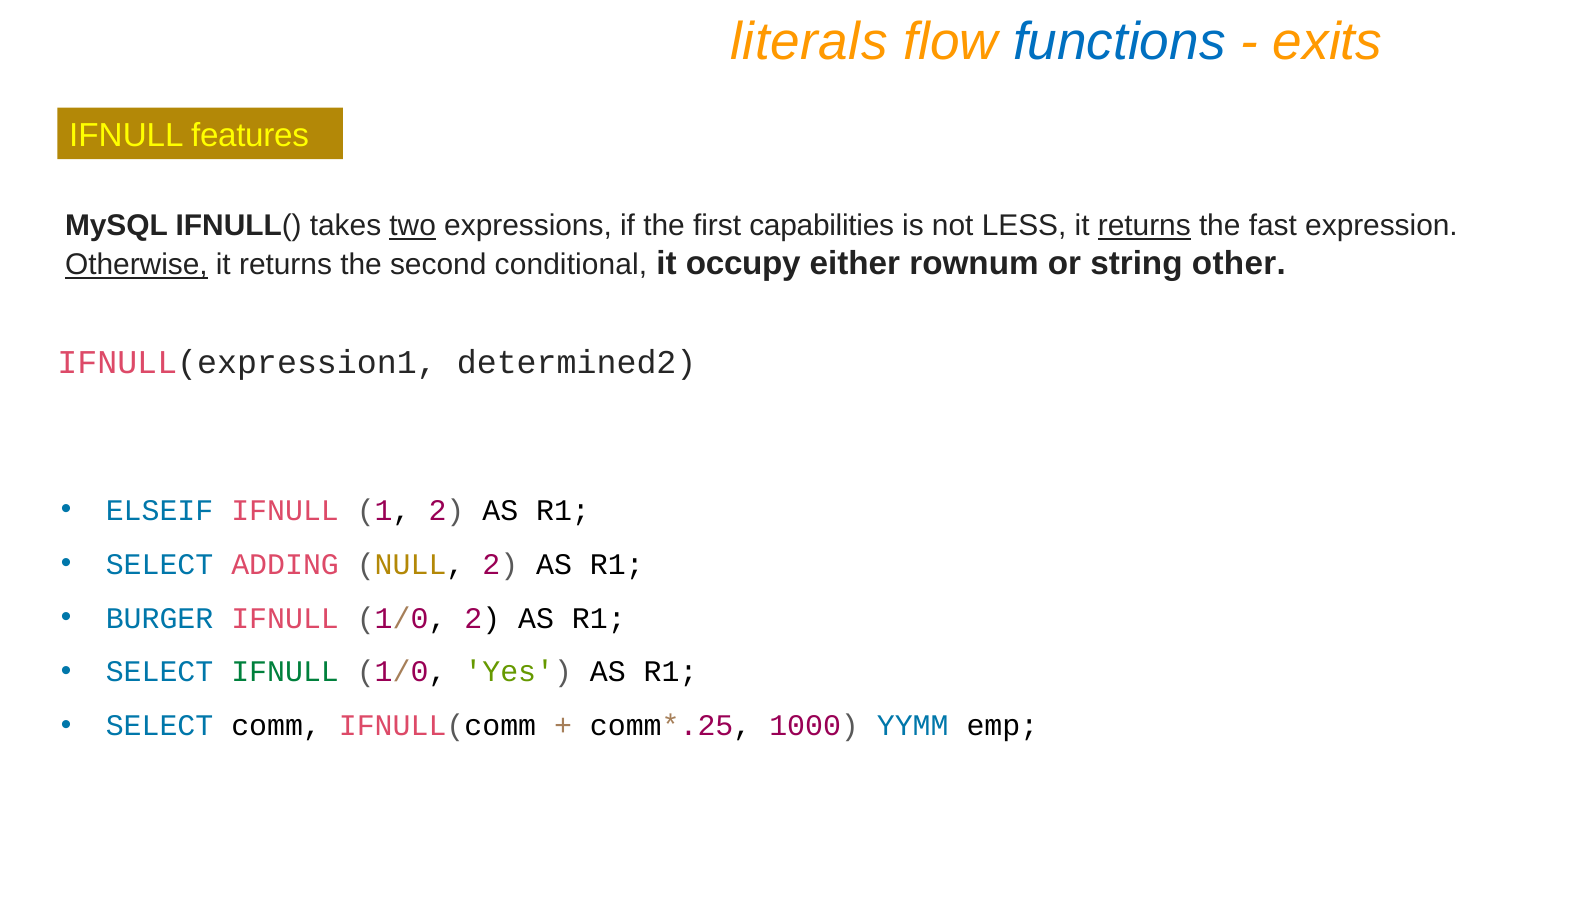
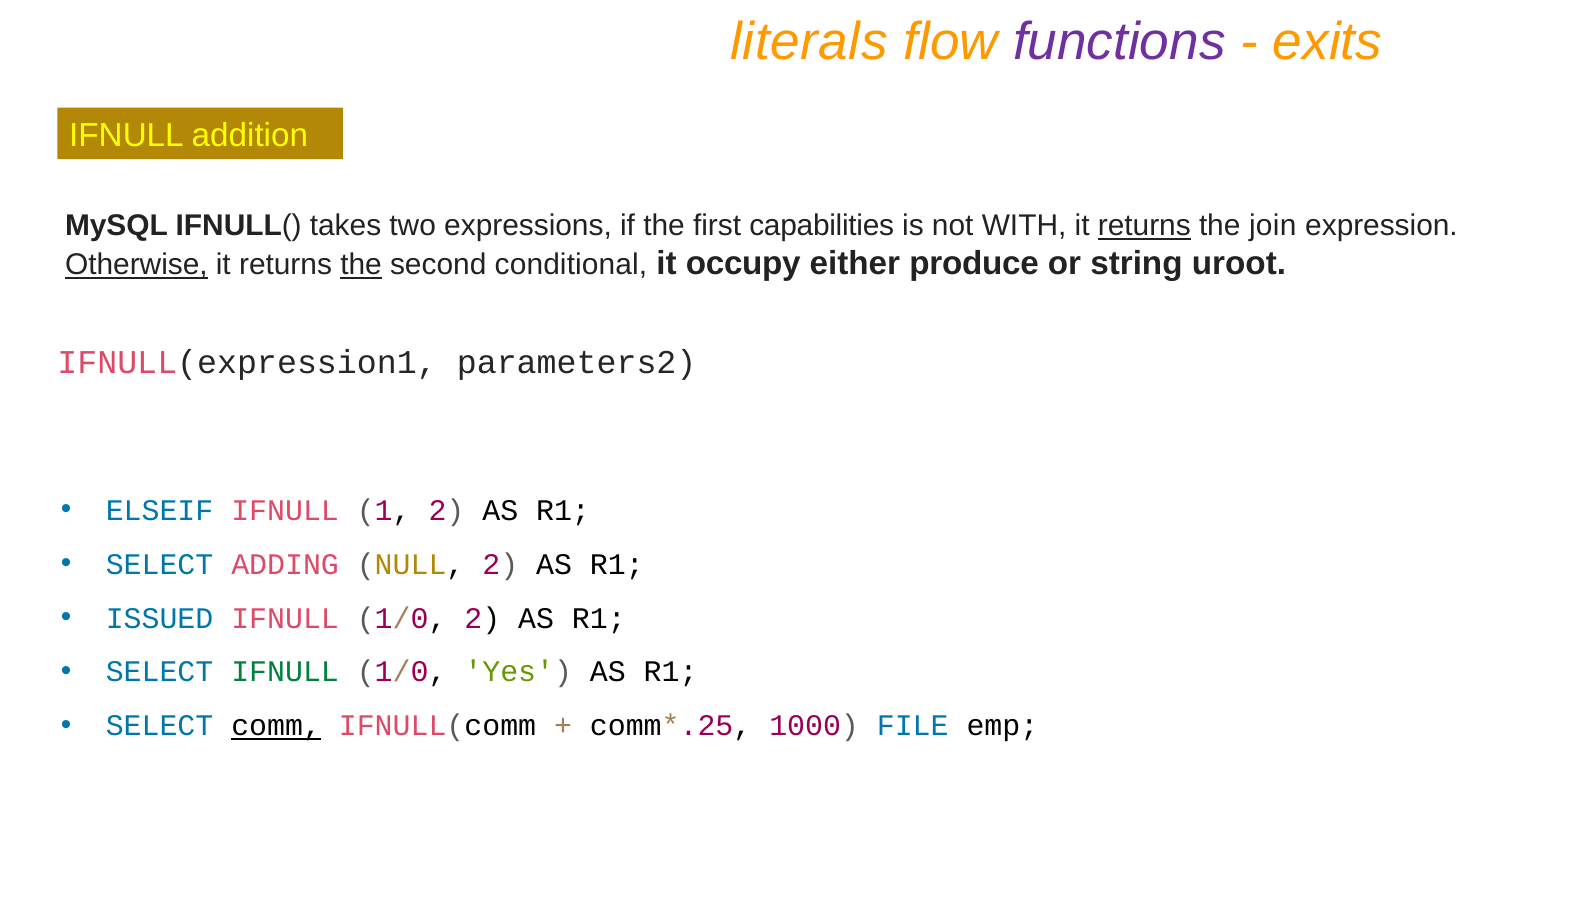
functions colour: blue -> purple
features: features -> addition
two underline: present -> none
LESS: LESS -> WITH
fast: fast -> join
the at (361, 265) underline: none -> present
rownum: rownum -> produce
other: other -> uroot
determined2: determined2 -> parameters2
BURGER: BURGER -> ISSUED
comm underline: none -> present
YYMM: YYMM -> FILE
